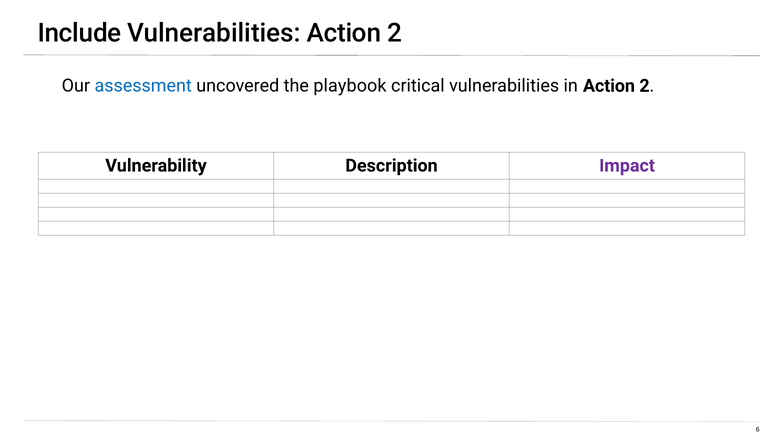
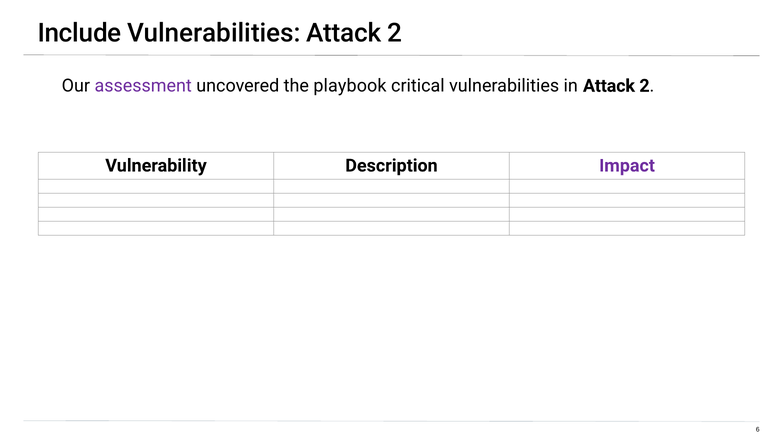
Vulnerabilities Action: Action -> Attack
assessment colour: blue -> purple
in Action: Action -> Attack
